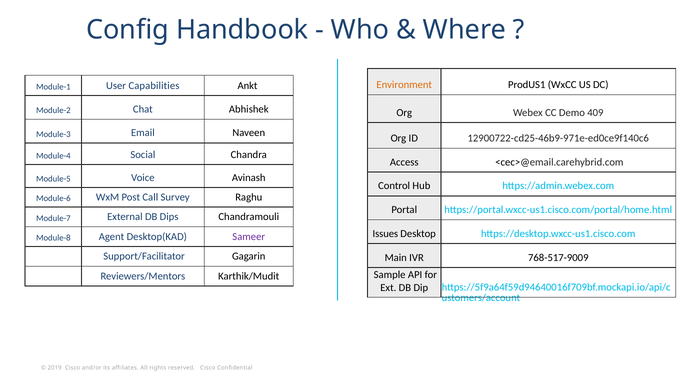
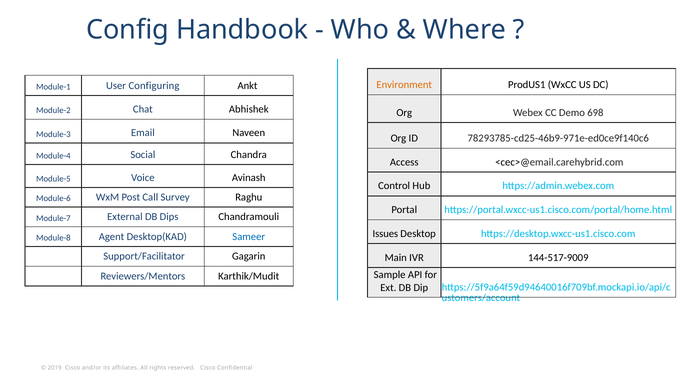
Capabilities: Capabilities -> Configuring
409: 409 -> 698
12900722-cd25-46b9-971e-ed0ce9f140c6: 12900722-cd25-46b9-971e-ed0ce9f140c6 -> 78293785-cd25-46b9-971e-ed0ce9f140c6
Sameer colour: purple -> blue
768-517-9009: 768-517-9009 -> 144-517-9009
